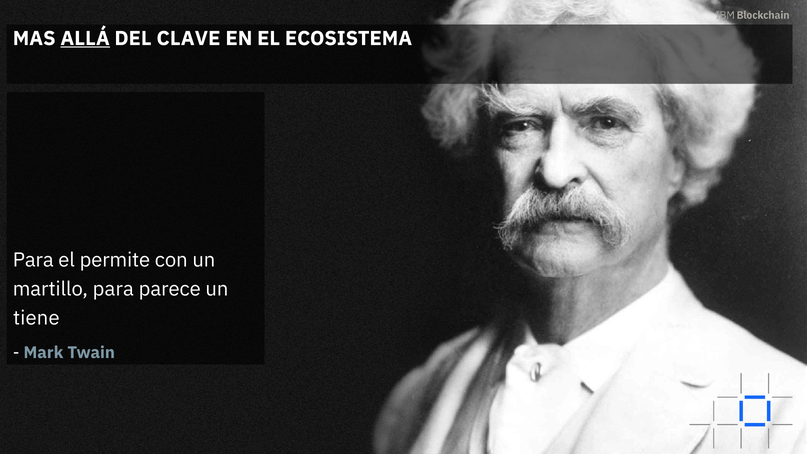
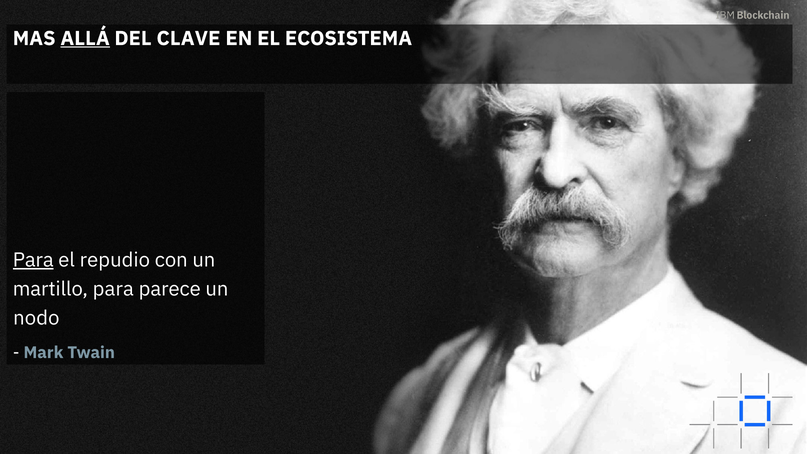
Para at (33, 260) underline: none -> present
permite: permite -> repudio
tiene: tiene -> nodo
